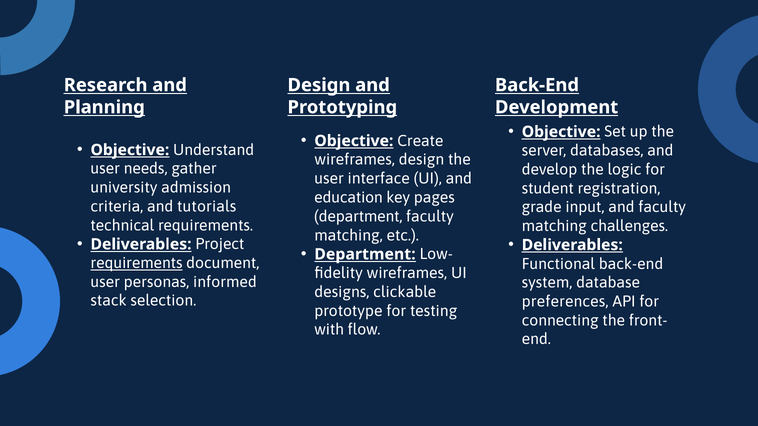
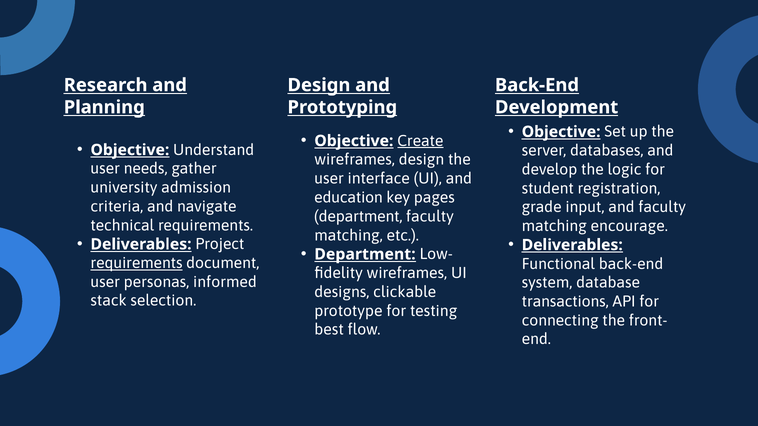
Create underline: none -> present
tutorials: tutorials -> navigate
challenges: challenges -> encourage
preferences: preferences -> transactions
with: with -> best
